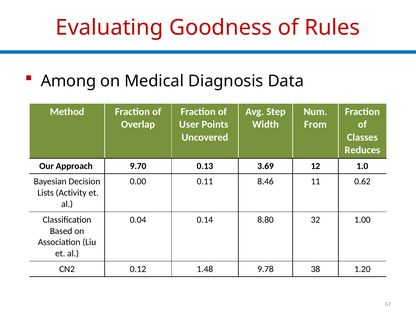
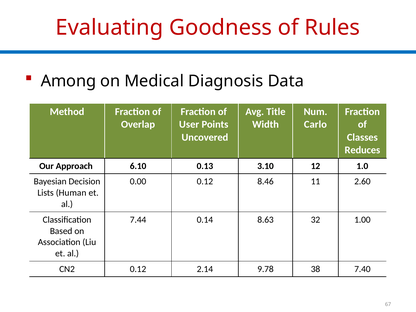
Step: Step -> Title
From: From -> Carlo
9.70: 9.70 -> 6.10
3.69: 3.69 -> 3.10
0.00 0.11: 0.11 -> 0.12
0.62: 0.62 -> 2.60
Activity: Activity -> Human
0.04: 0.04 -> 7.44
8.80: 8.80 -> 8.63
1.48: 1.48 -> 2.14
1.20: 1.20 -> 7.40
